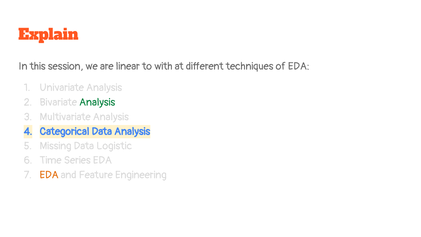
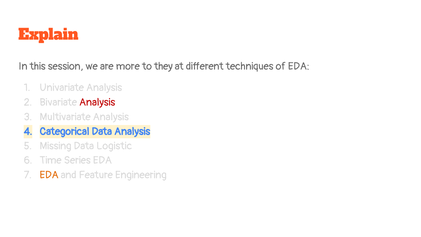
linear: linear -> more
with: with -> they
Analysis at (97, 102) colour: green -> red
